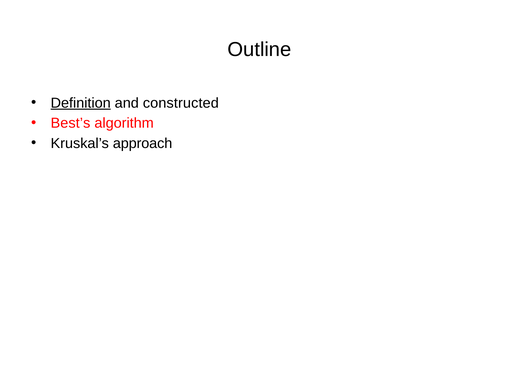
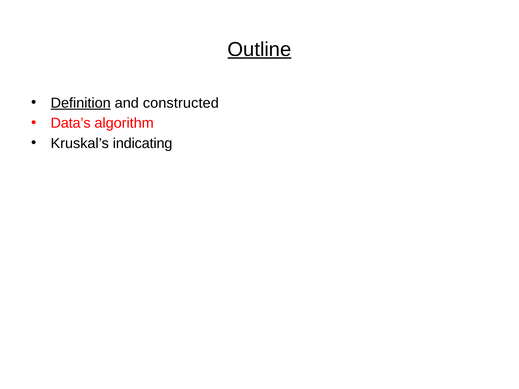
Outline underline: none -> present
Best’s: Best’s -> Data’s
approach: approach -> indicating
